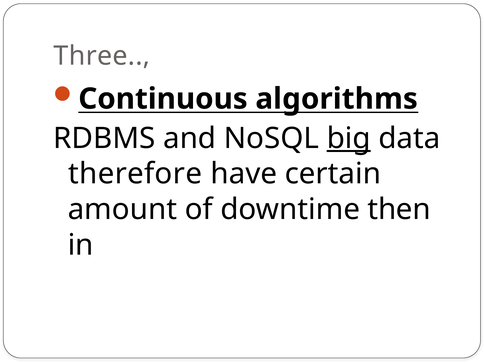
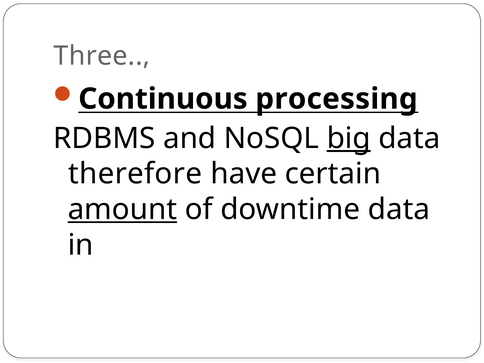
algorithms: algorithms -> processing
amount underline: none -> present
downtime then: then -> data
